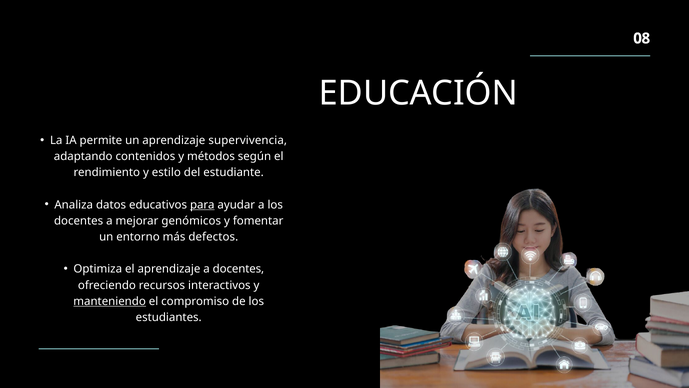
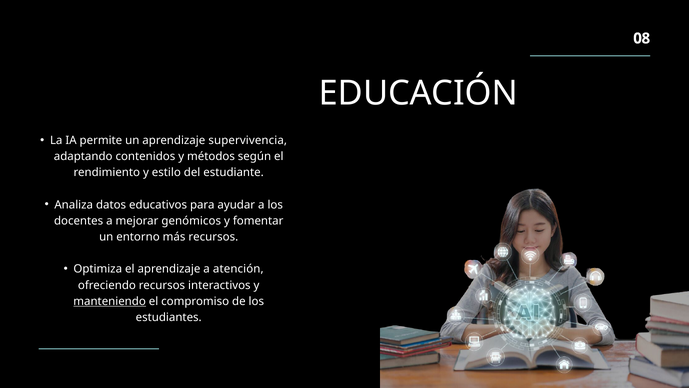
para underline: present -> none
más defectos: defectos -> recursos
a docentes: docentes -> atención
